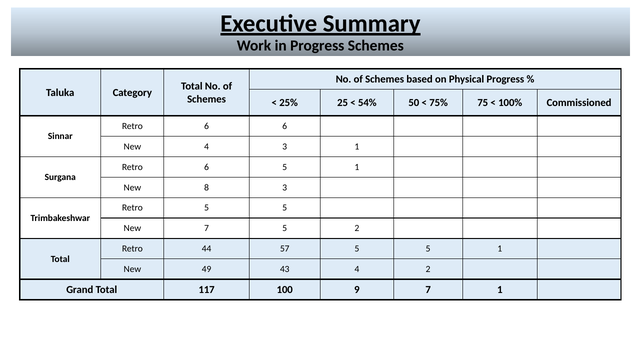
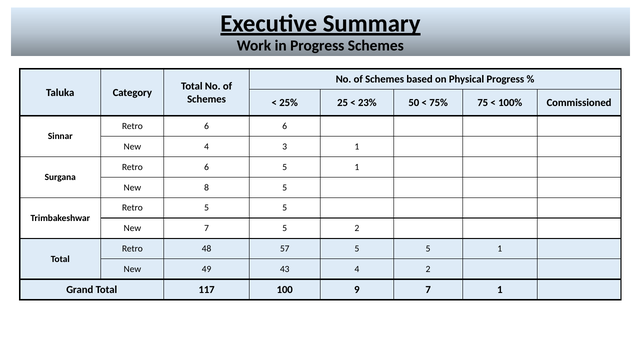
54%: 54% -> 23%
8 3: 3 -> 5
44: 44 -> 48
